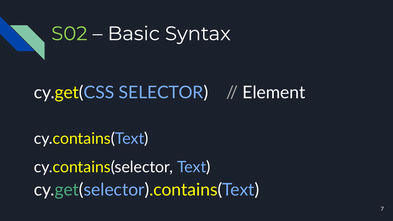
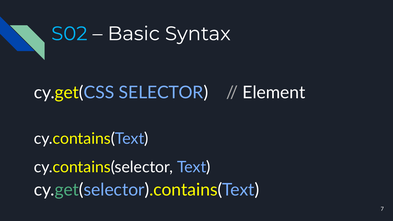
S02 colour: light green -> light blue
